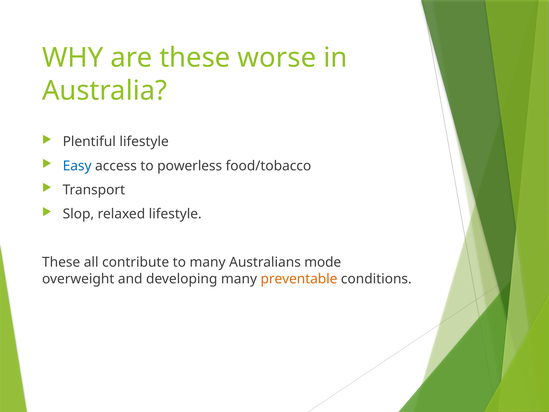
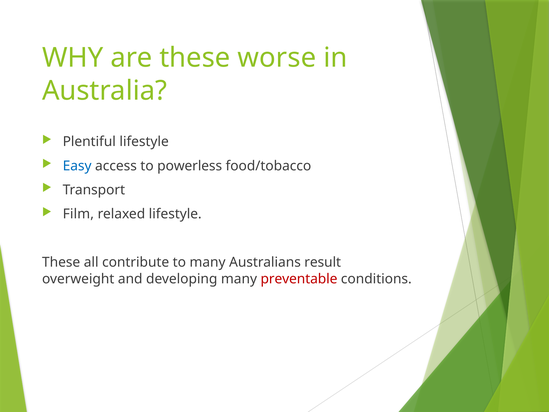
Slop: Slop -> Film
mode: mode -> result
preventable colour: orange -> red
